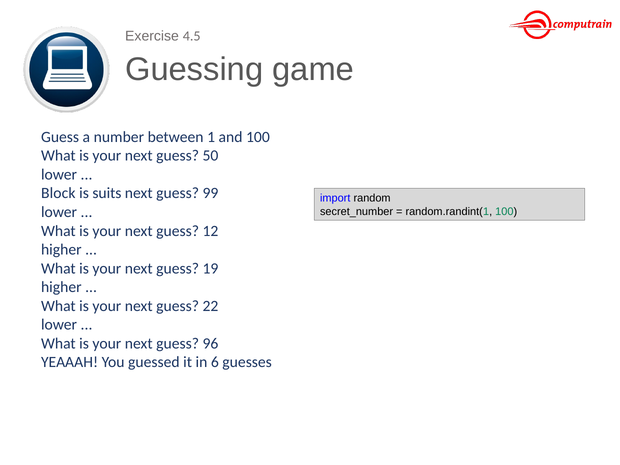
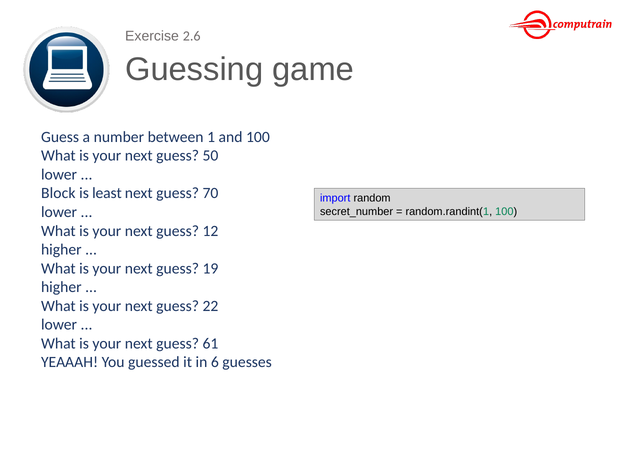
4.5: 4.5 -> 2.6
suits: suits -> least
99: 99 -> 70
96: 96 -> 61
